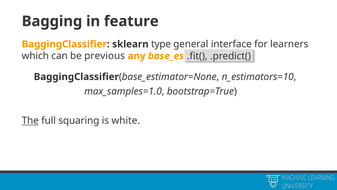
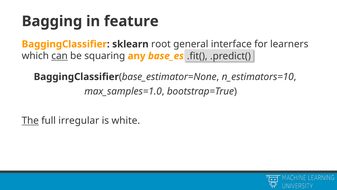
type: type -> root
can underline: none -> present
previous: previous -> squaring
squaring: squaring -> irregular
